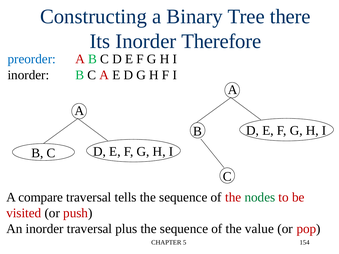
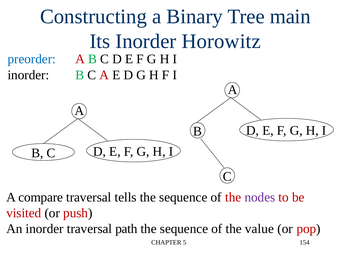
there: there -> main
Therefore: Therefore -> Horowitz
nodes colour: green -> purple
plus: plus -> path
